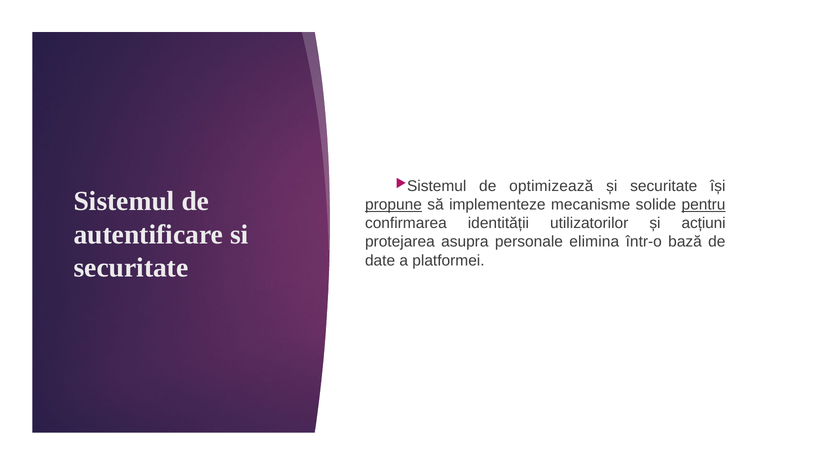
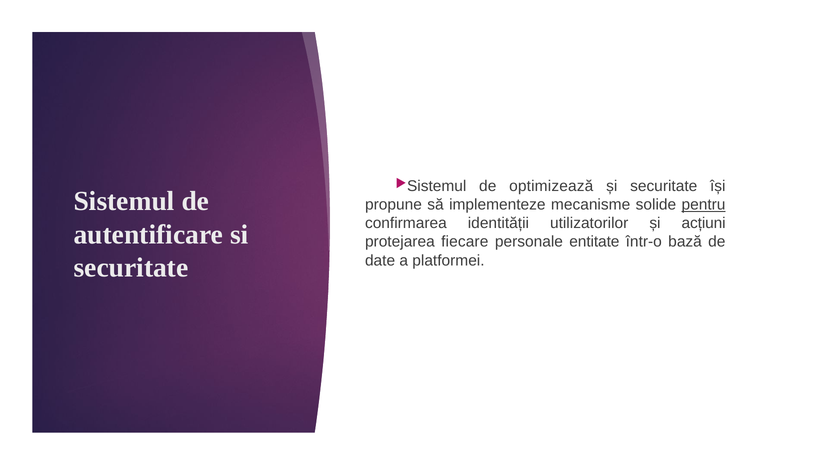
propune underline: present -> none
asupra: asupra -> fiecare
elimina: elimina -> entitate
